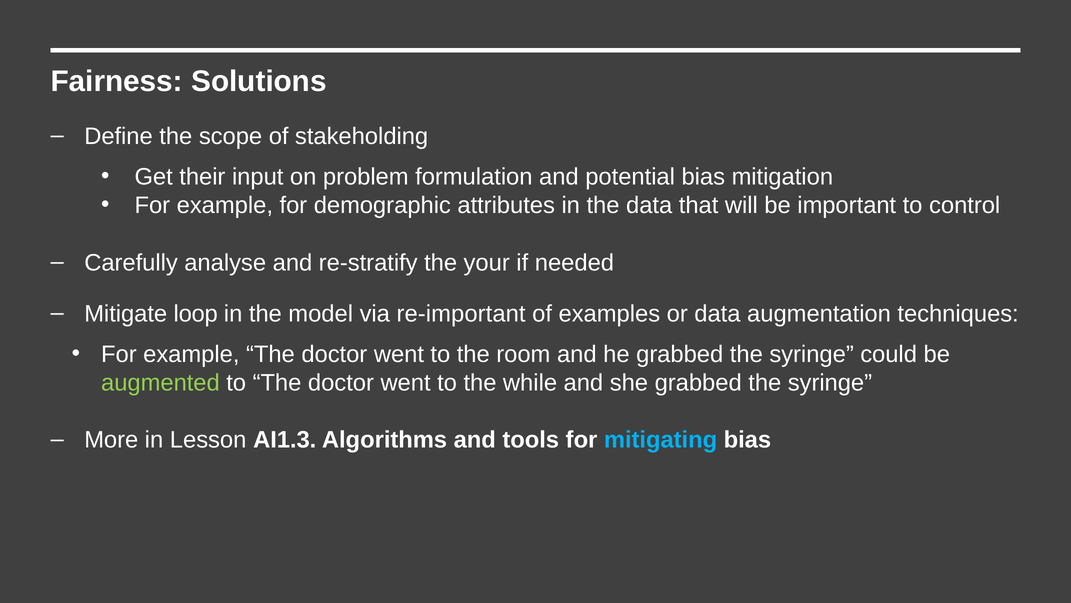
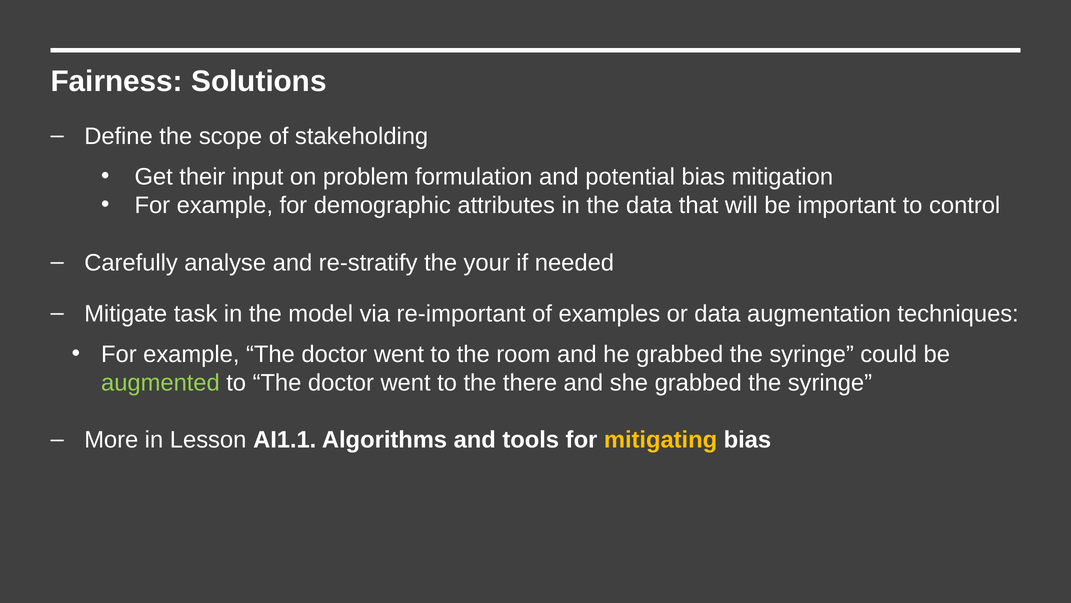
loop: loop -> task
while: while -> there
AI1.3: AI1.3 -> AI1.1
mitigating colour: light blue -> yellow
